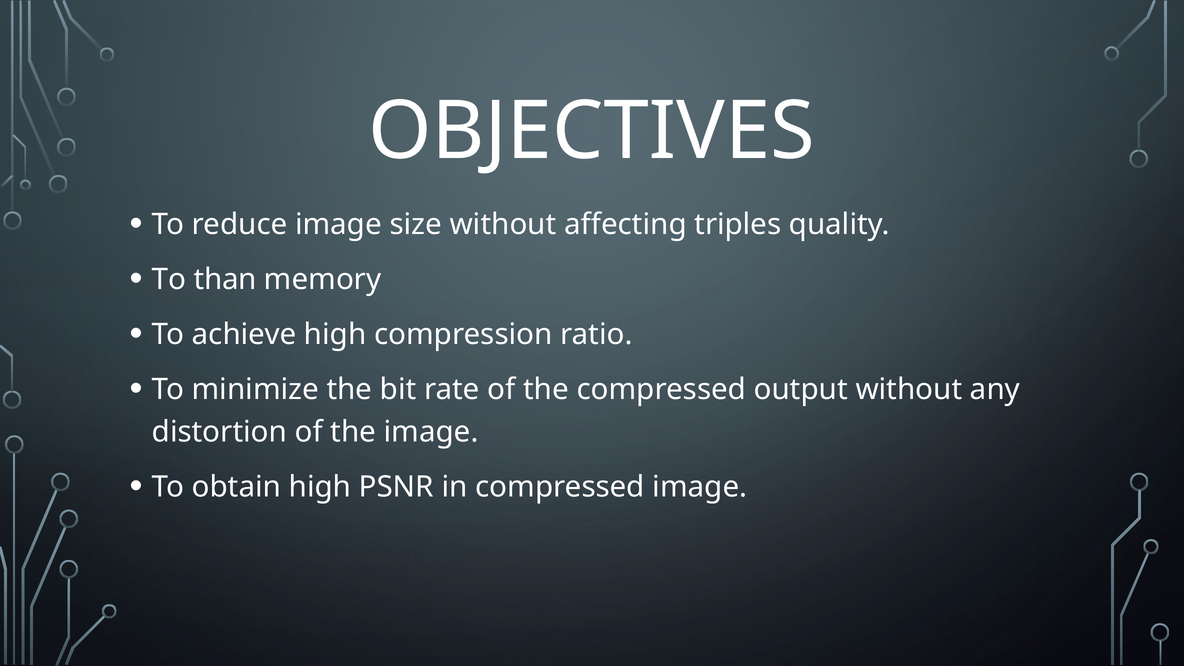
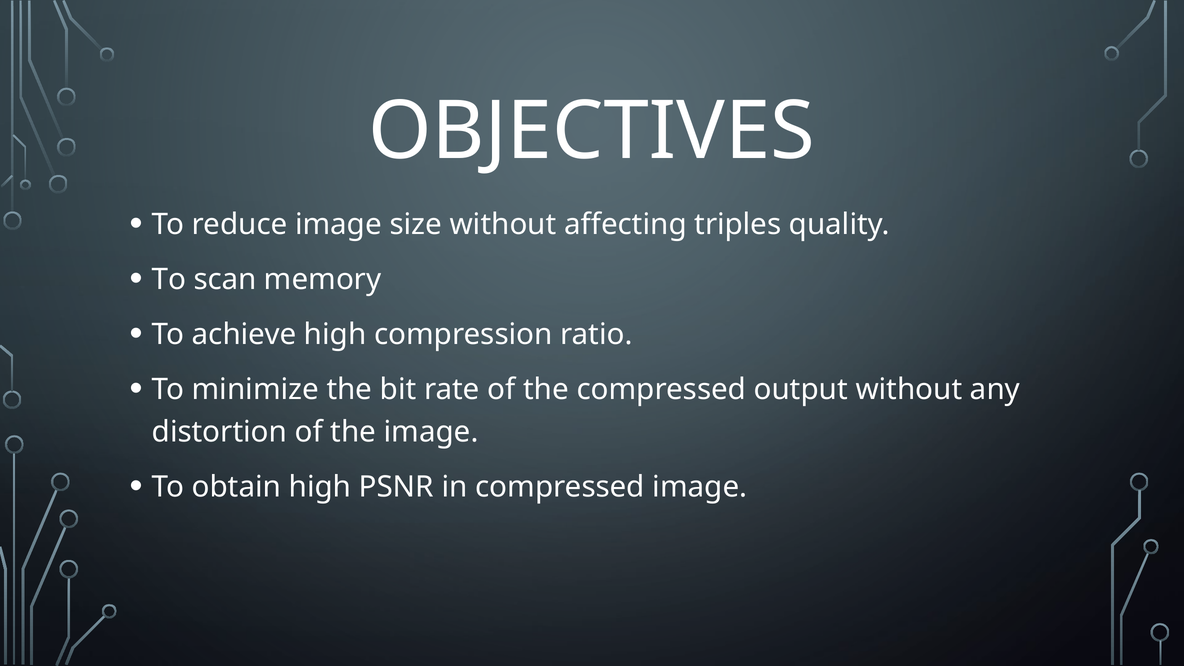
than: than -> scan
